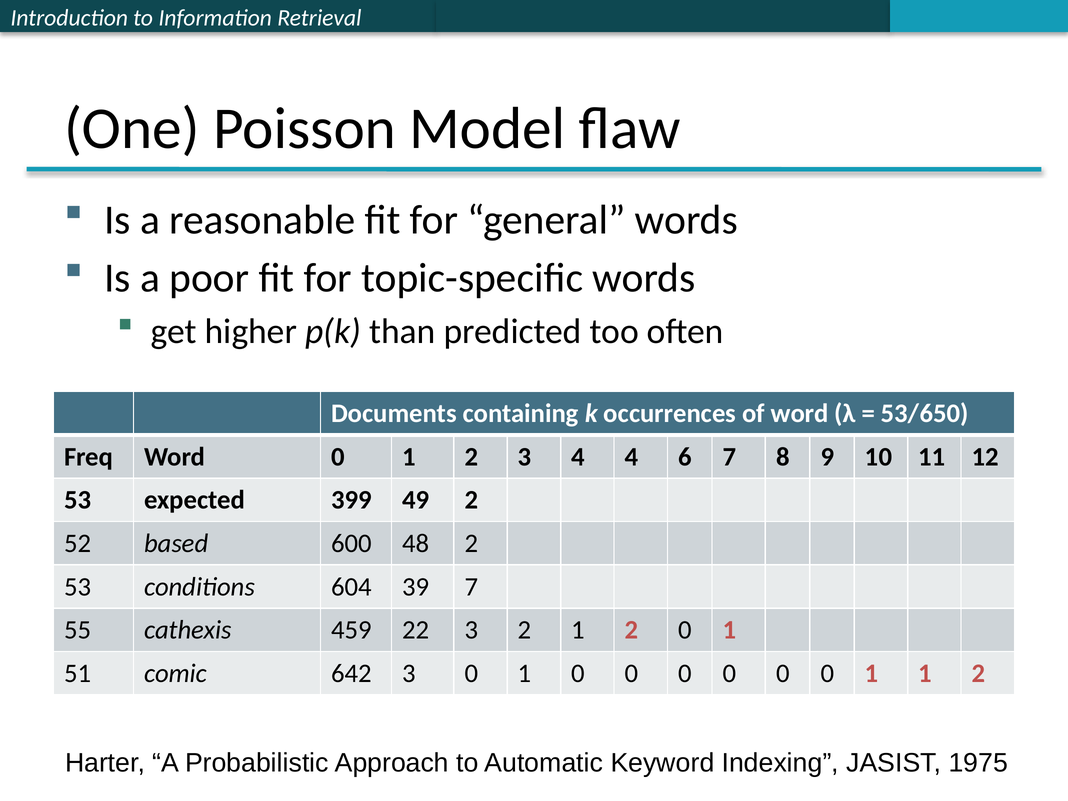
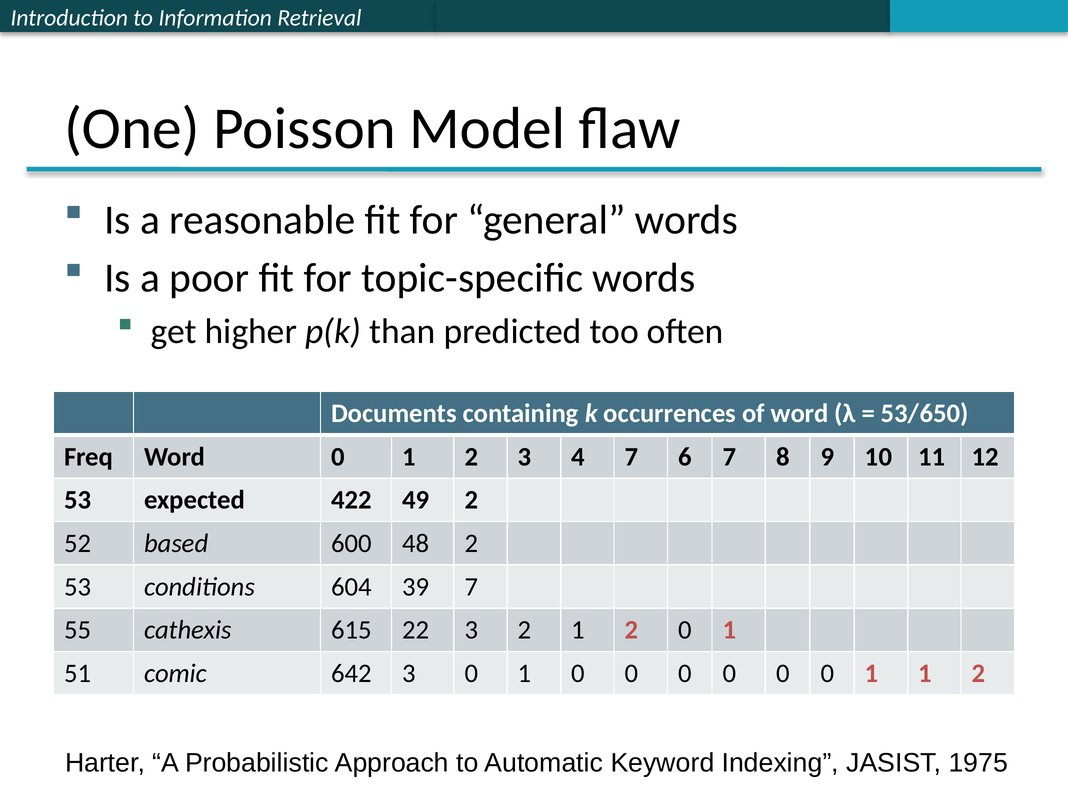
4 4: 4 -> 7
399: 399 -> 422
459: 459 -> 615
